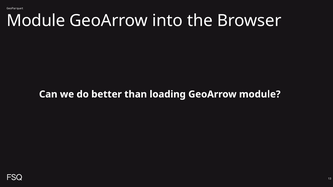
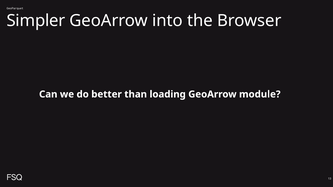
Module at (36, 21): Module -> Simpler
